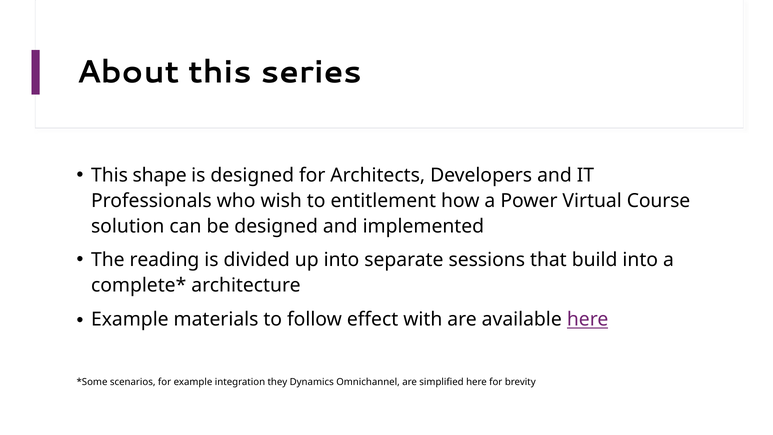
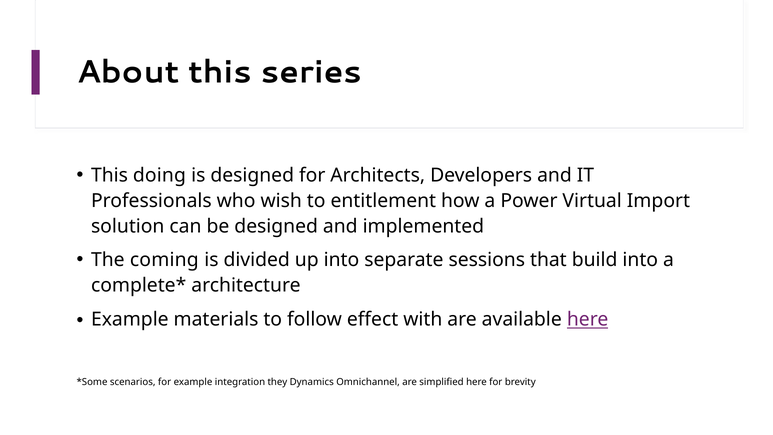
shape: shape -> doing
Course: Course -> Import
reading: reading -> coming
